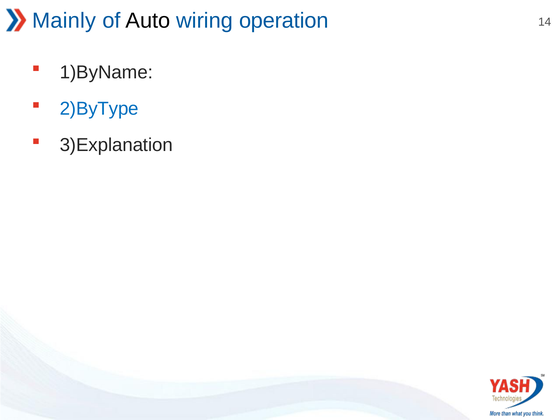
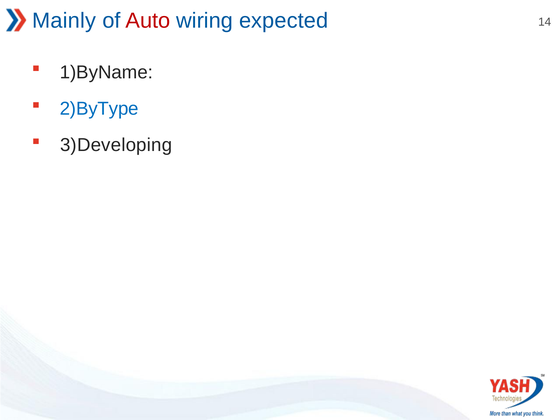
Auto colour: black -> red
operation: operation -> expected
3)Explanation: 3)Explanation -> 3)Developing
